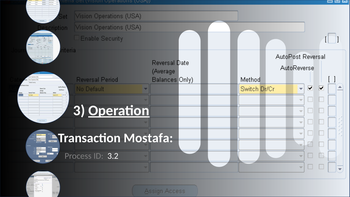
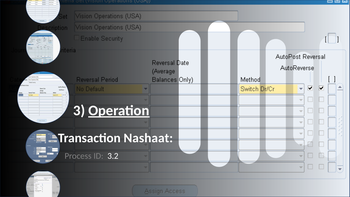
Mostafa: Mostafa -> Nashaat
